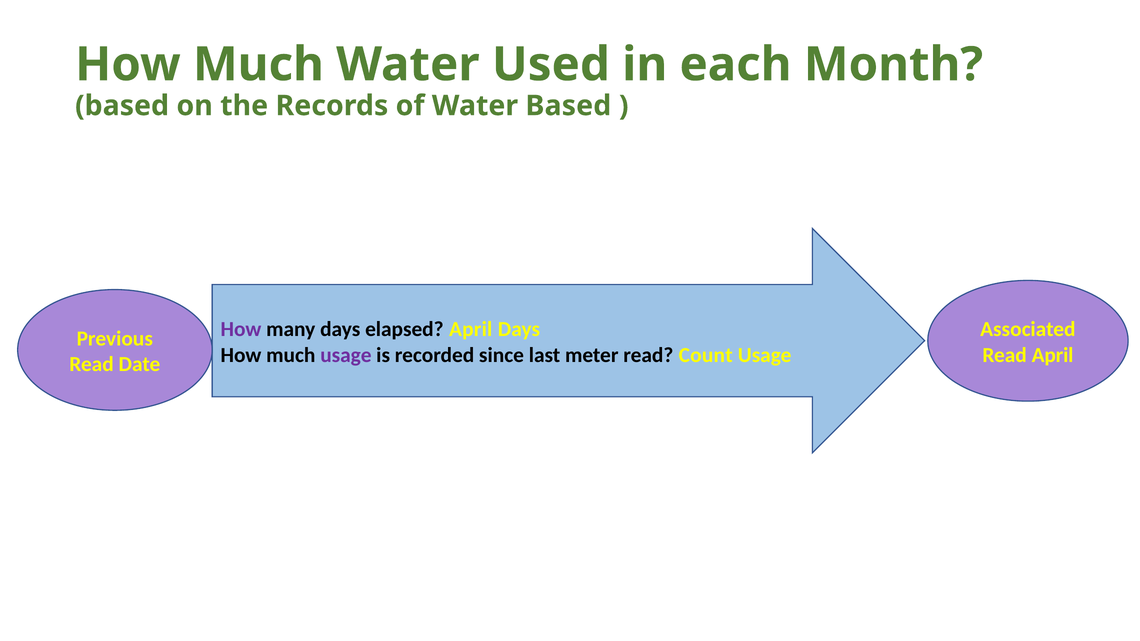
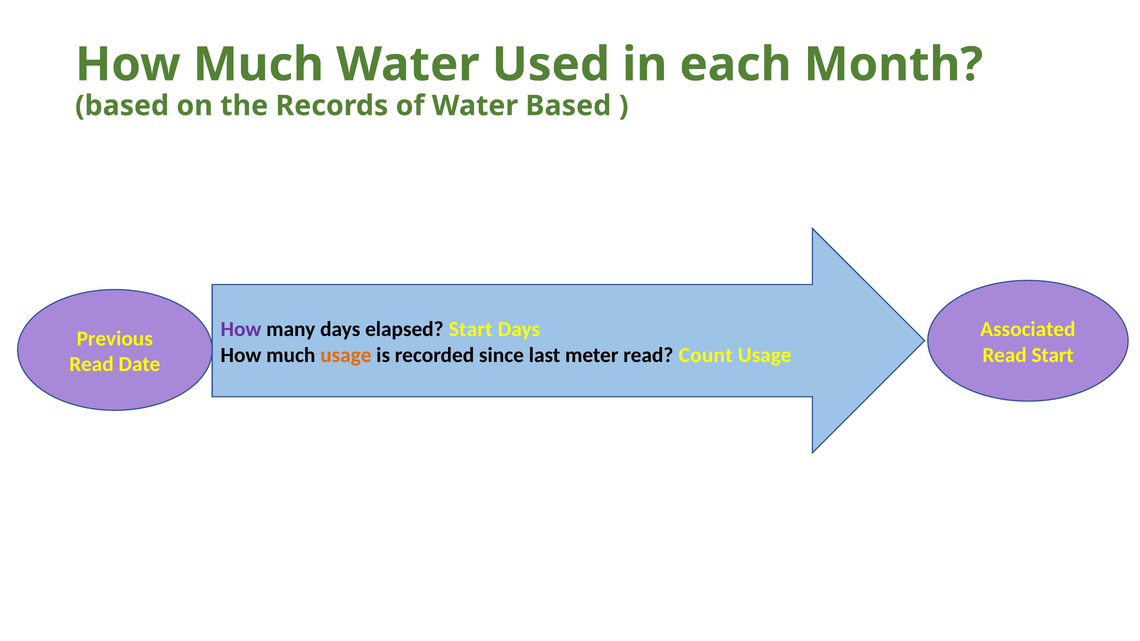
elapsed April: April -> Start
usage at (346, 355) colour: purple -> orange
Read April: April -> Start
